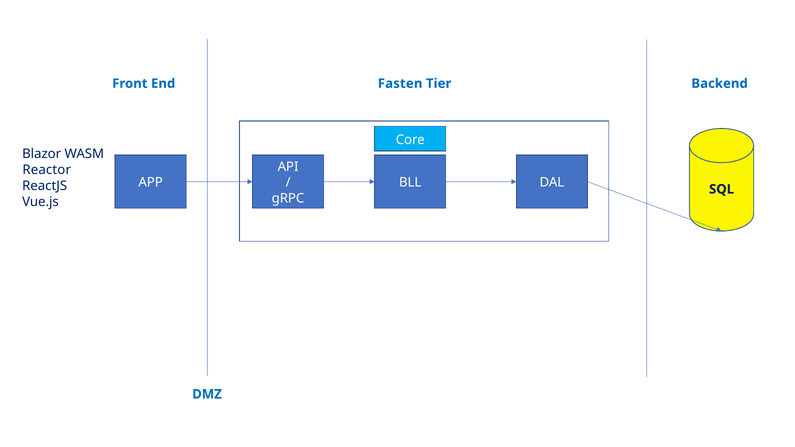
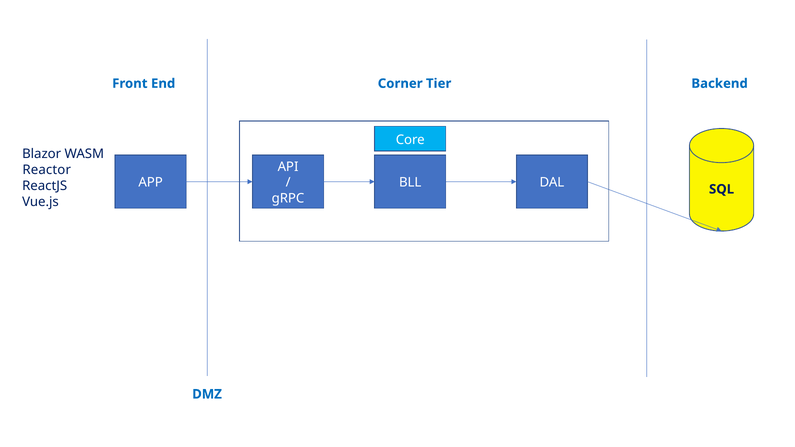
Fasten: Fasten -> Corner
